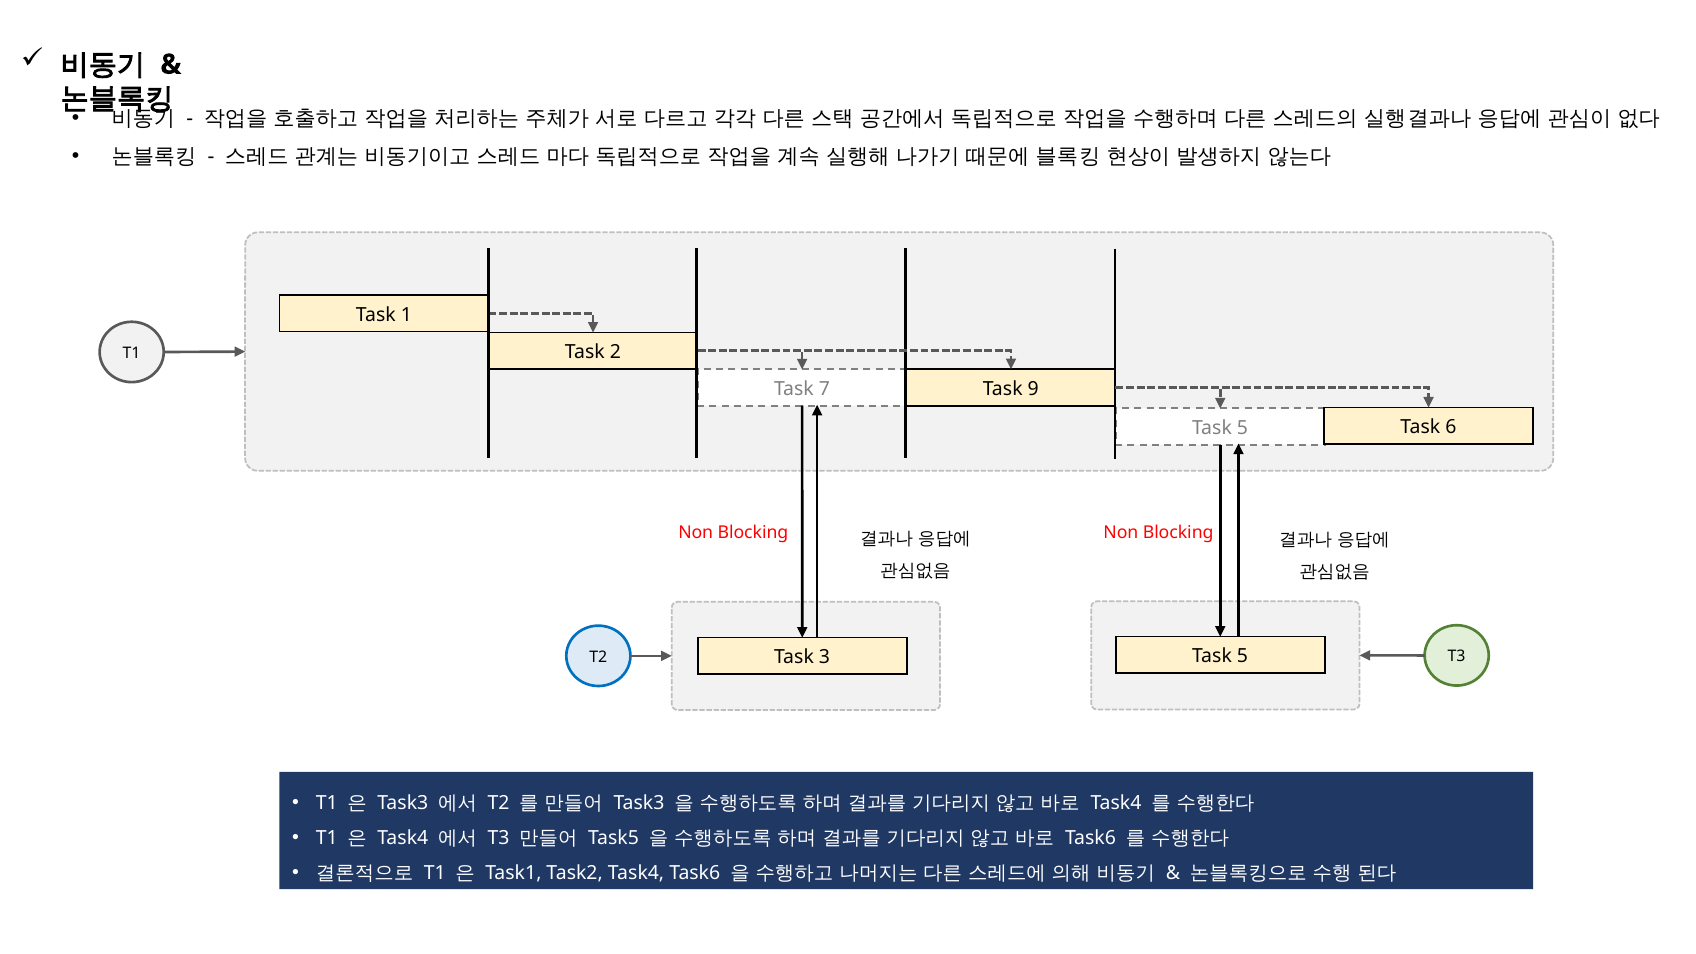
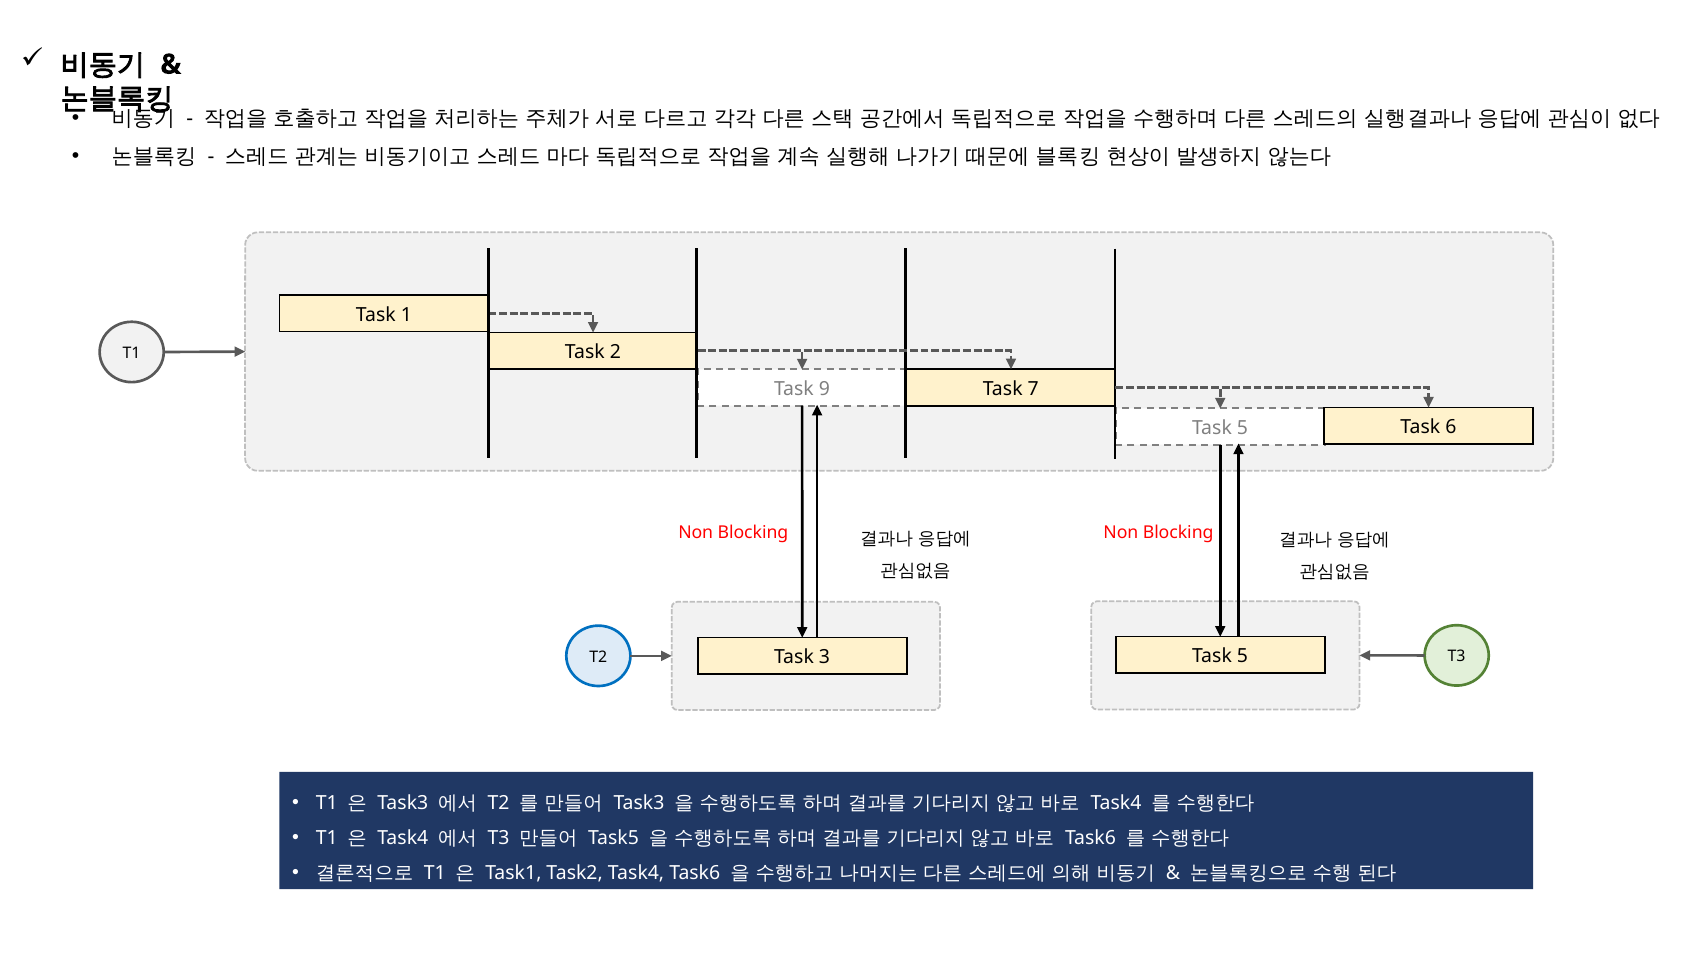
7: 7 -> 9
9: 9 -> 7
